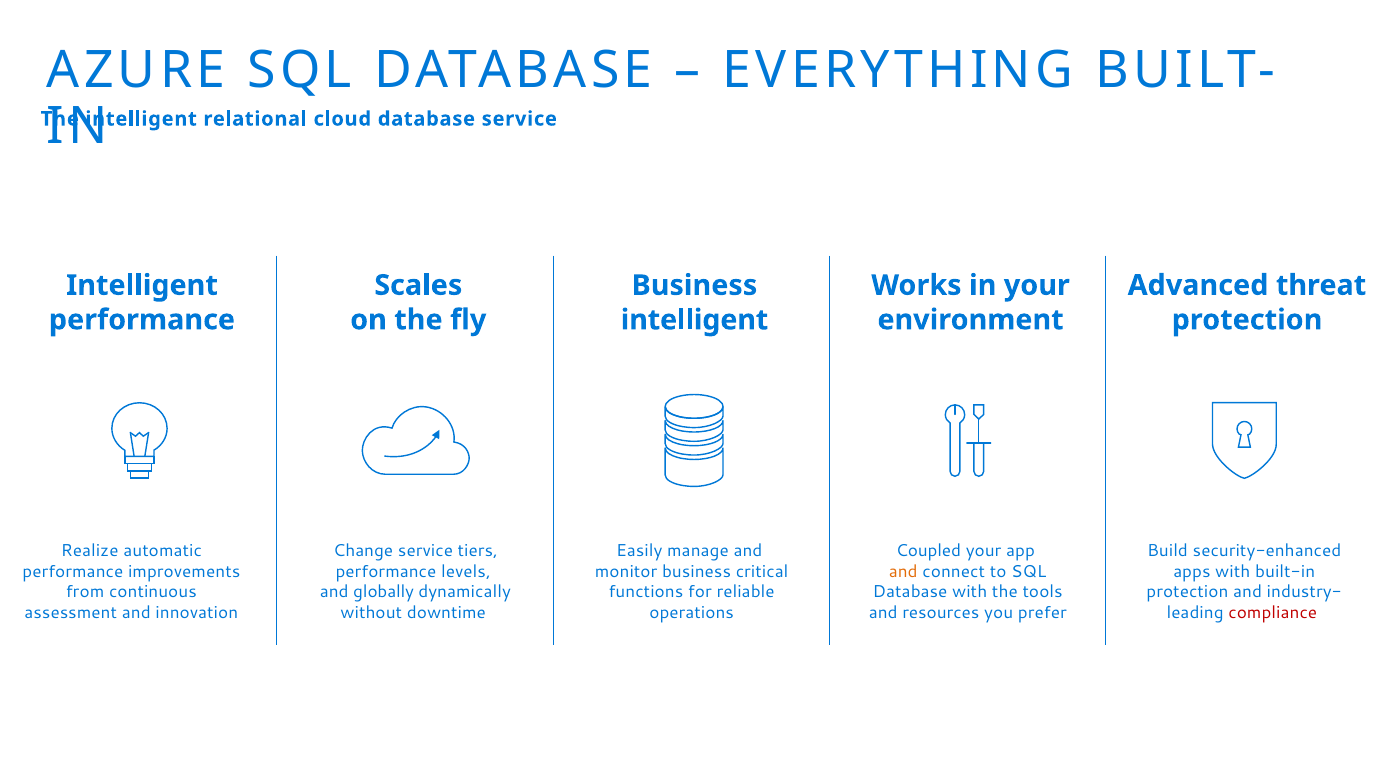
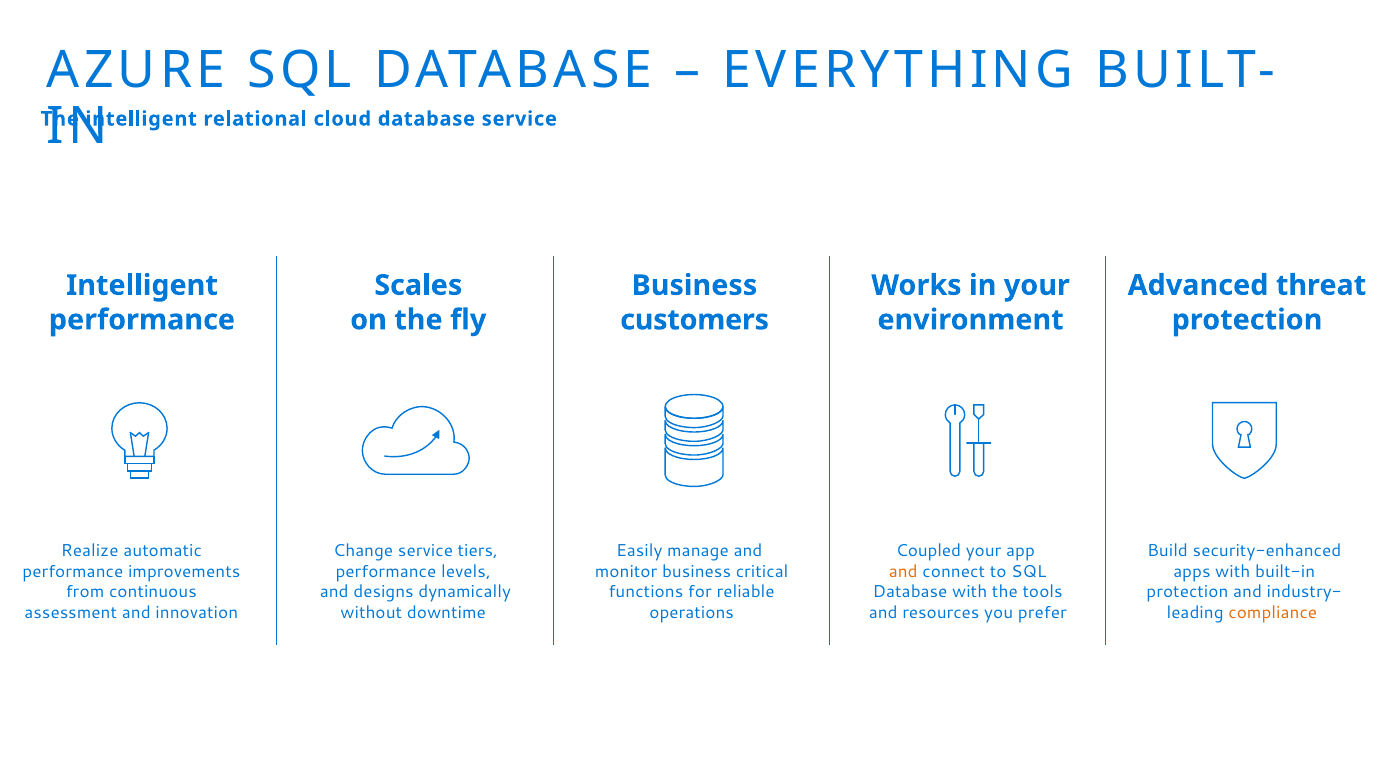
intelligent at (695, 320): intelligent -> customers
globally: globally -> designs
compliance colour: red -> orange
